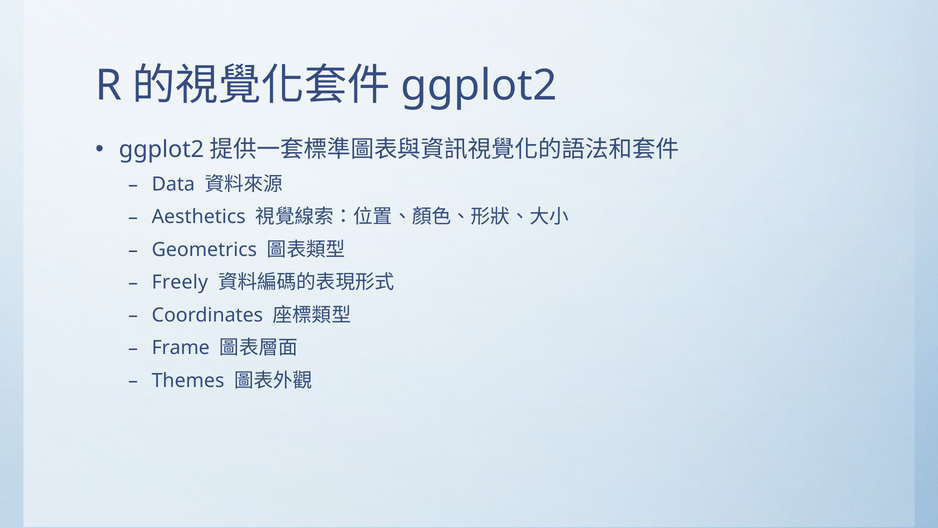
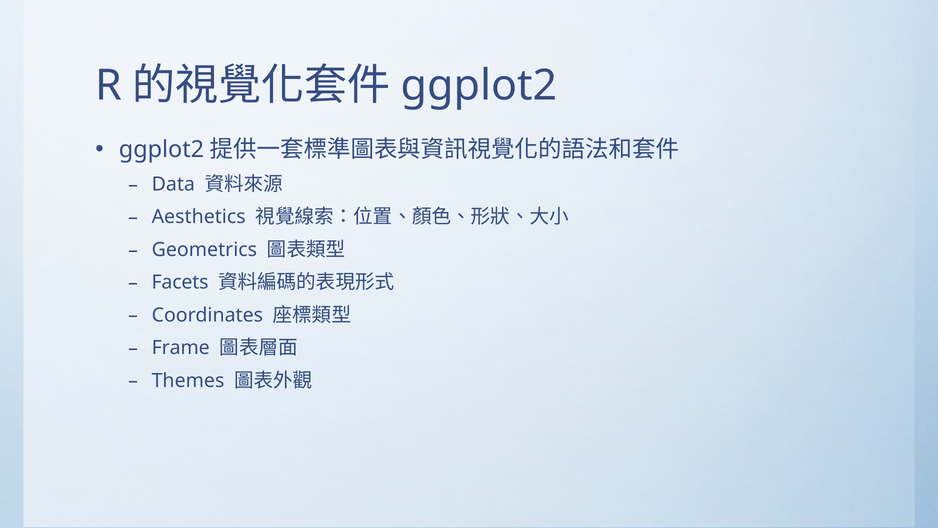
Freely: Freely -> Facets
